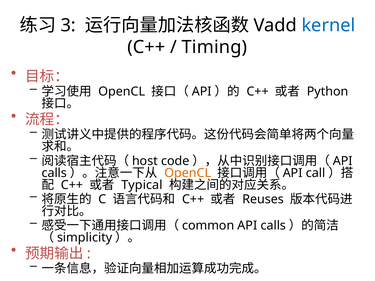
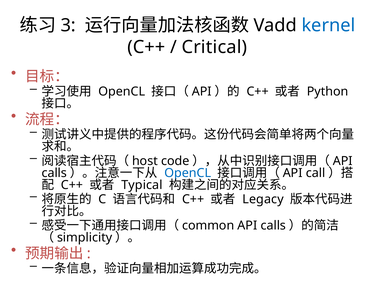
Timing: Timing -> Critical
OpenCL at (188, 173) colour: orange -> blue
Reuses: Reuses -> Legacy
